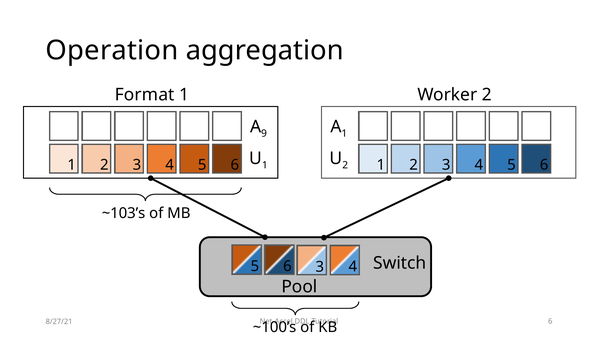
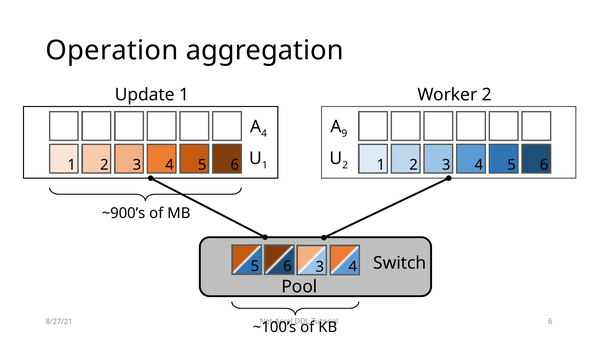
Format: Format -> Update
9 at (264, 133): 9 -> 4
1 at (344, 133): 1 -> 9
~103’s: ~103’s -> ~900’s
